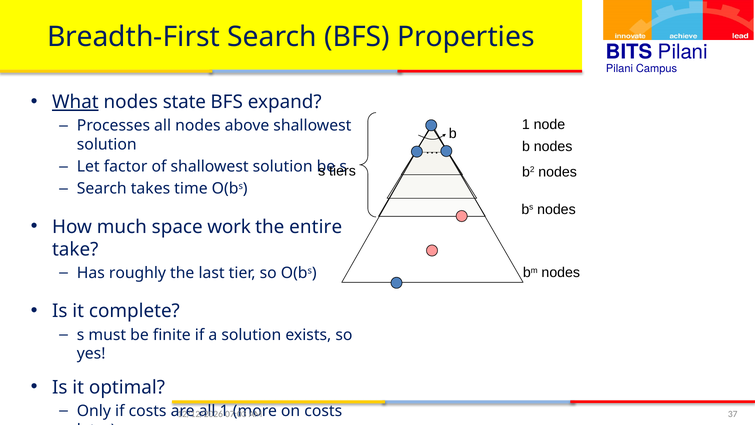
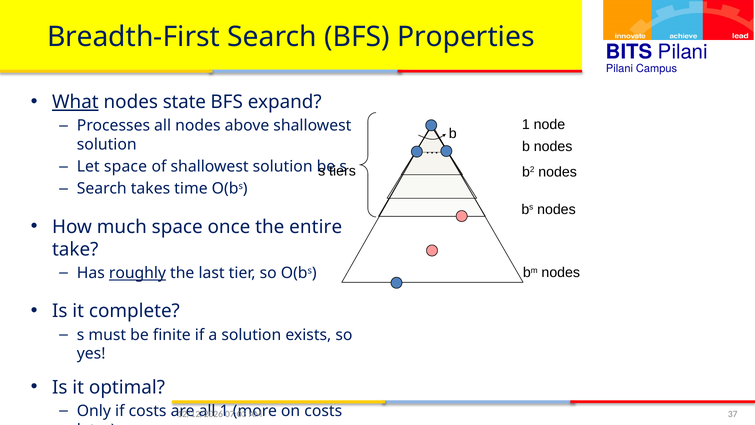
Let factor: factor -> space
work: work -> once
roughly underline: none -> present
